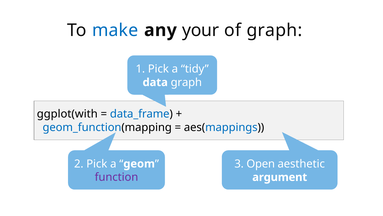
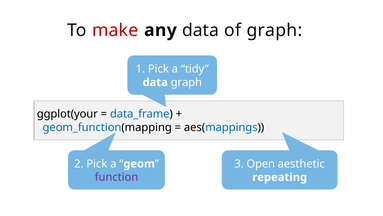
make colour: blue -> red
any your: your -> data
ggplot(with: ggplot(with -> ggplot(your
argument: argument -> repeating
